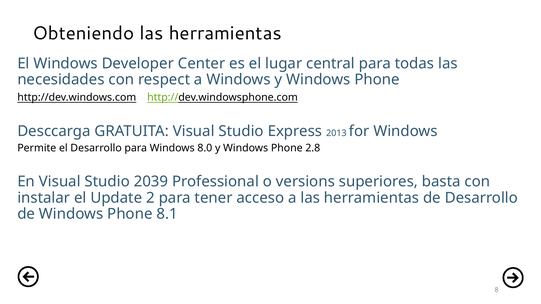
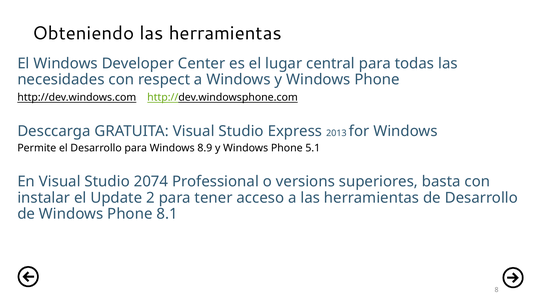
8.0: 8.0 -> 8.9
2.8: 2.8 -> 5.1
2039: 2039 -> 2074
